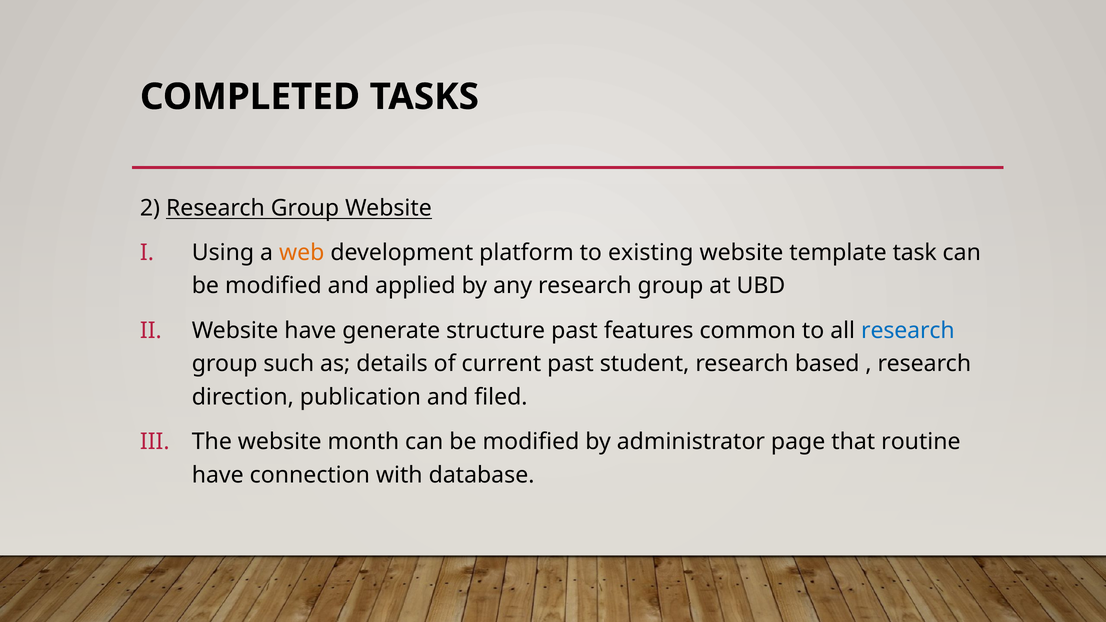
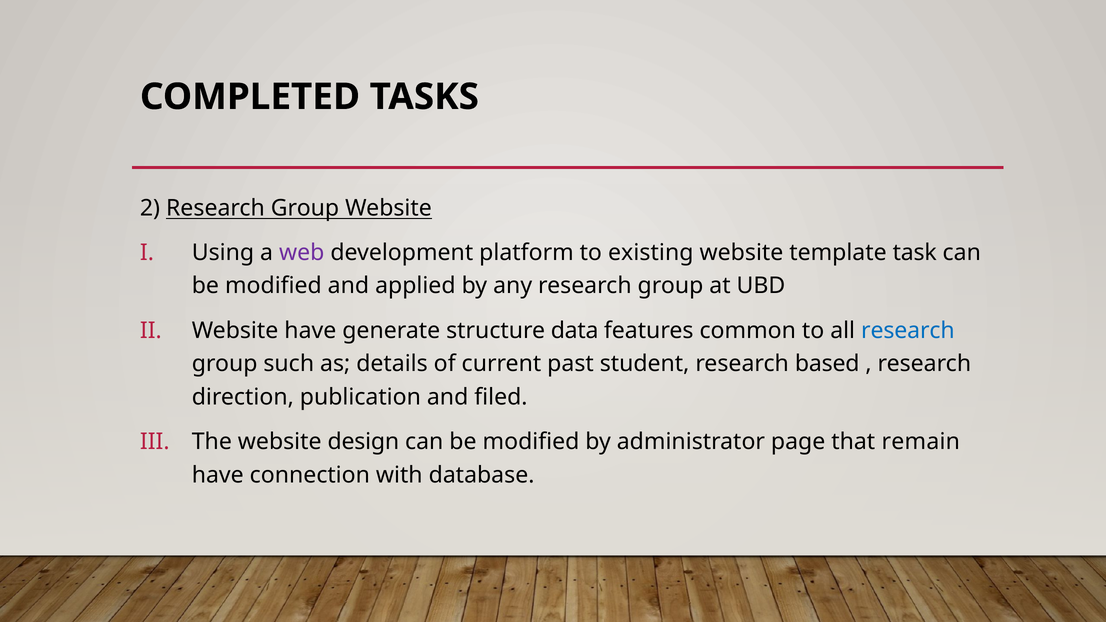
web colour: orange -> purple
structure past: past -> data
month: month -> design
routine: routine -> remain
